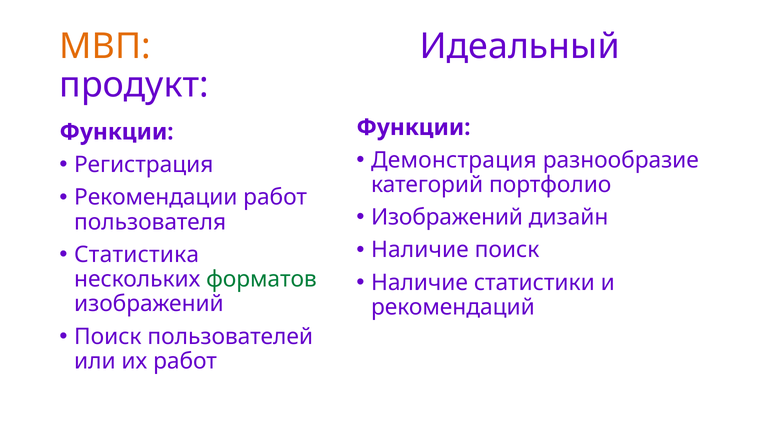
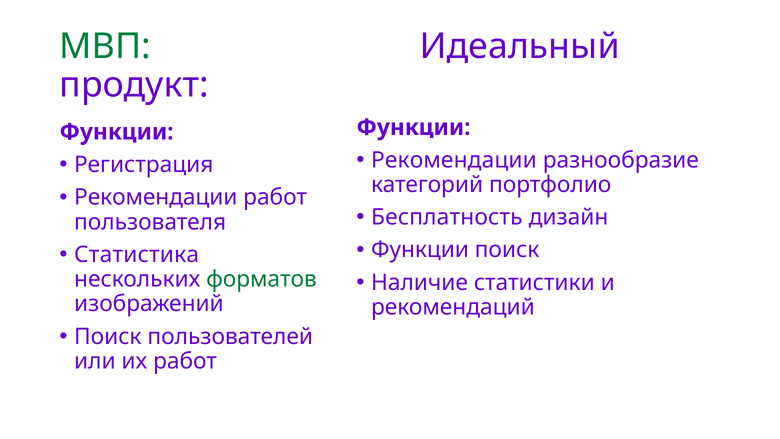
МВП colour: orange -> green
Демонстрация at (454, 160): Демонстрация -> Рекомендации
Изображений at (447, 217): Изображений -> Бесплатность
Наличие at (420, 250): Наличие -> Функции
